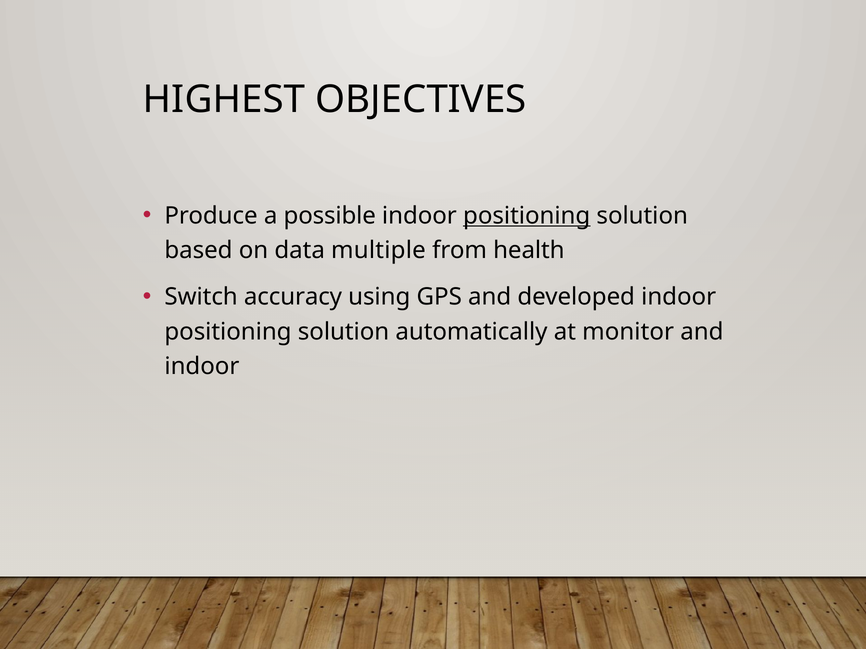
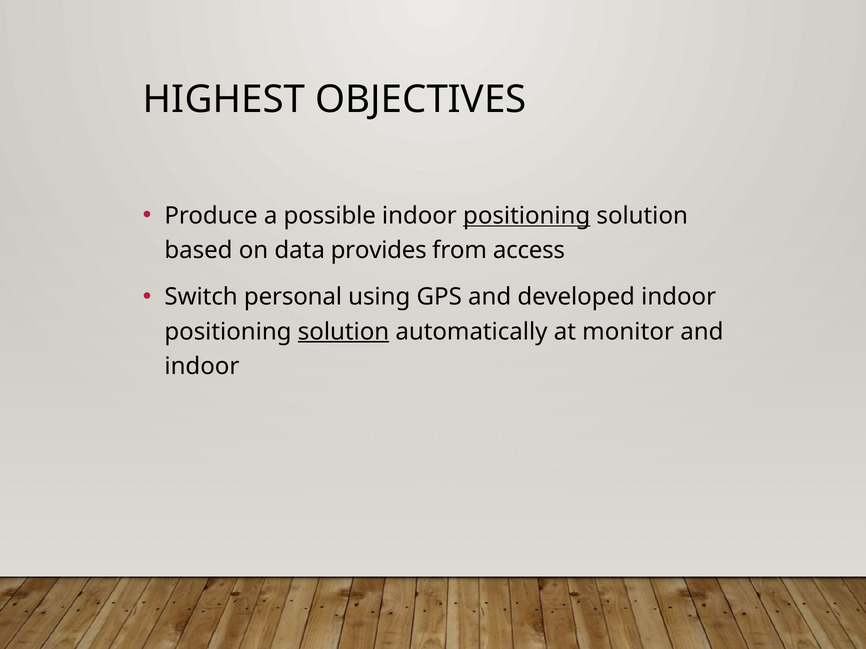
multiple: multiple -> provides
health: health -> access
accuracy: accuracy -> personal
solution at (344, 332) underline: none -> present
